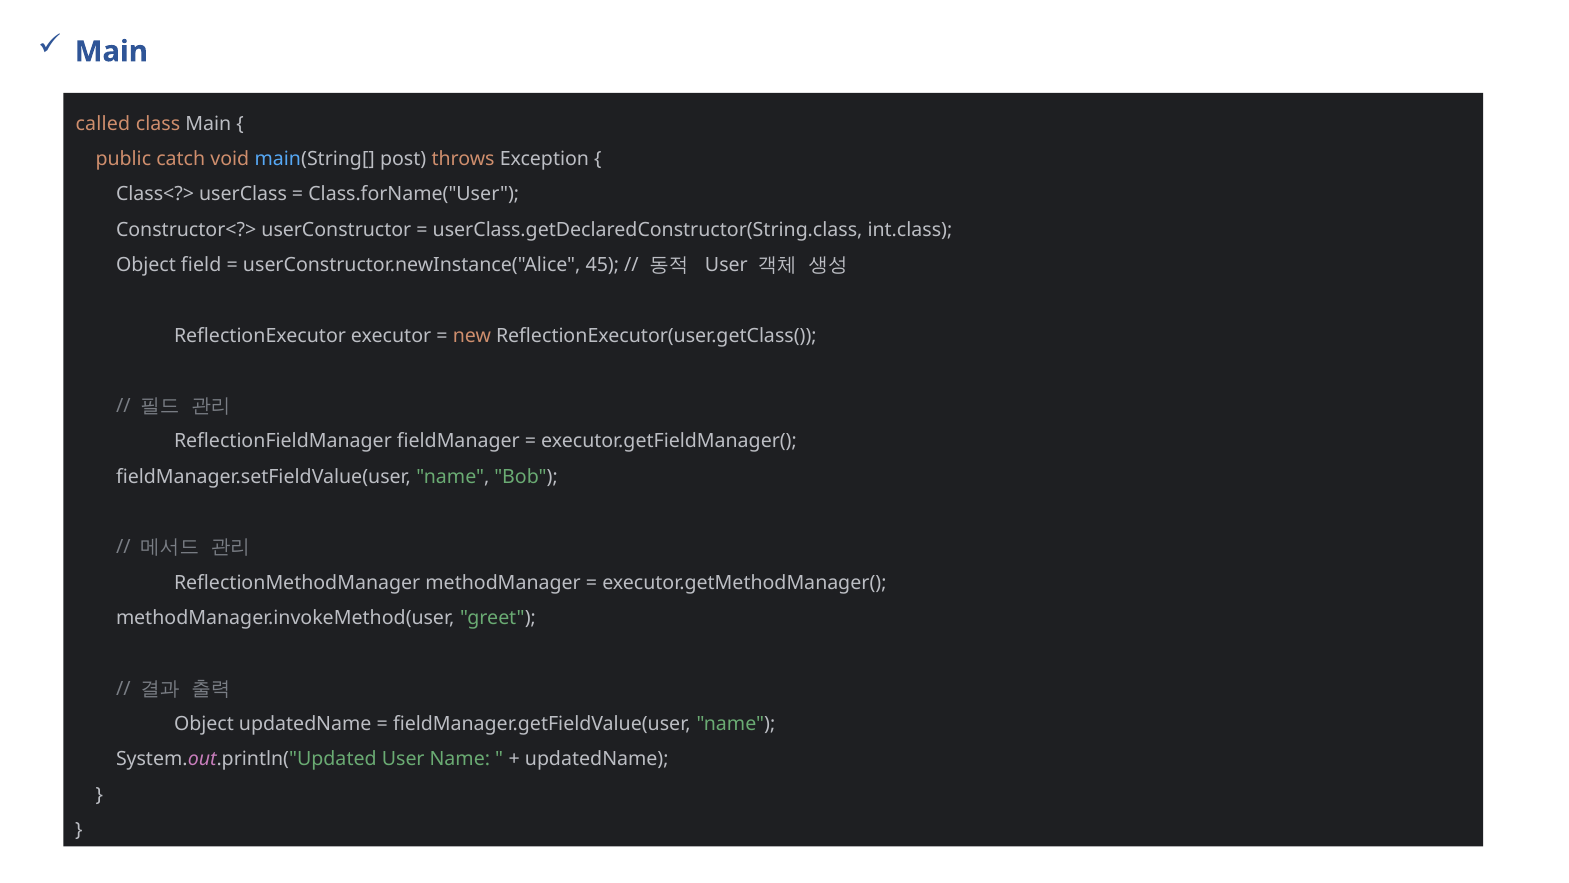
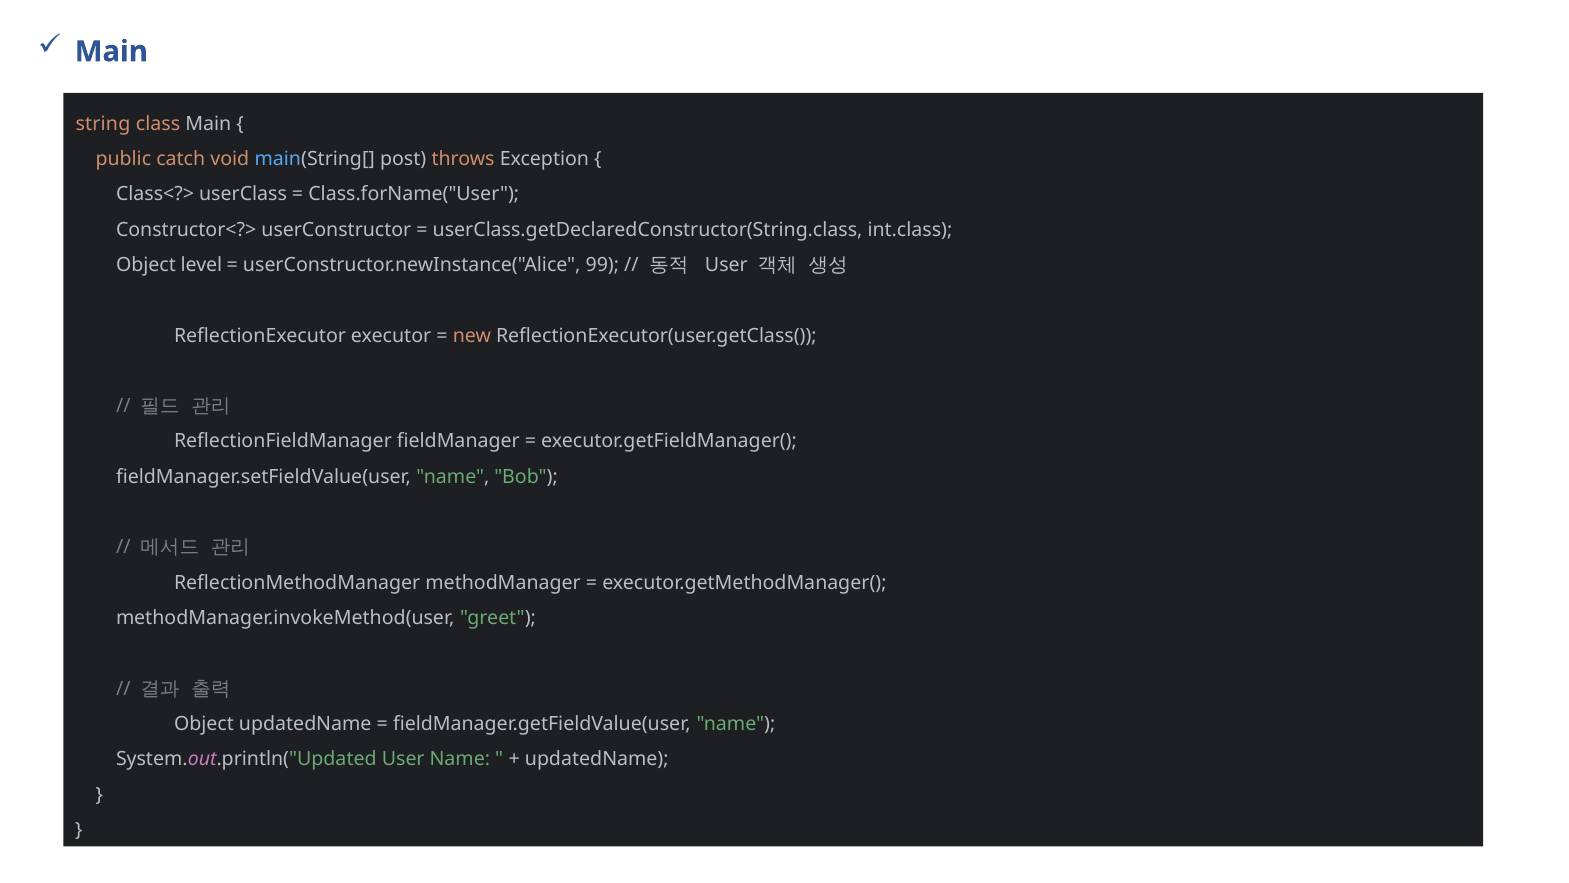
called: called -> string
field: field -> level
45: 45 -> 99
